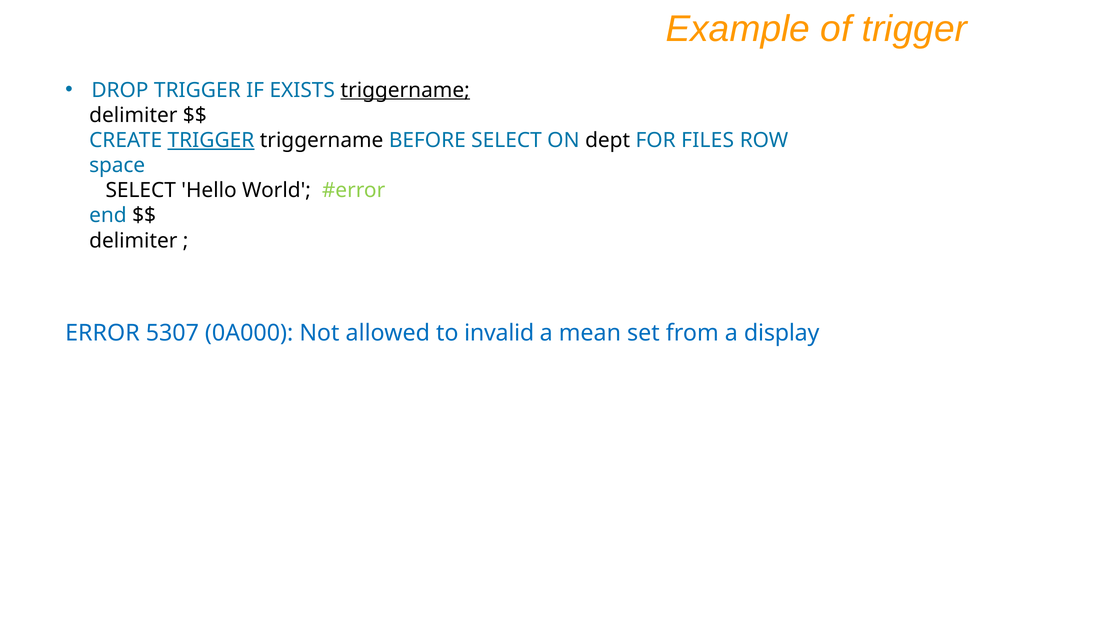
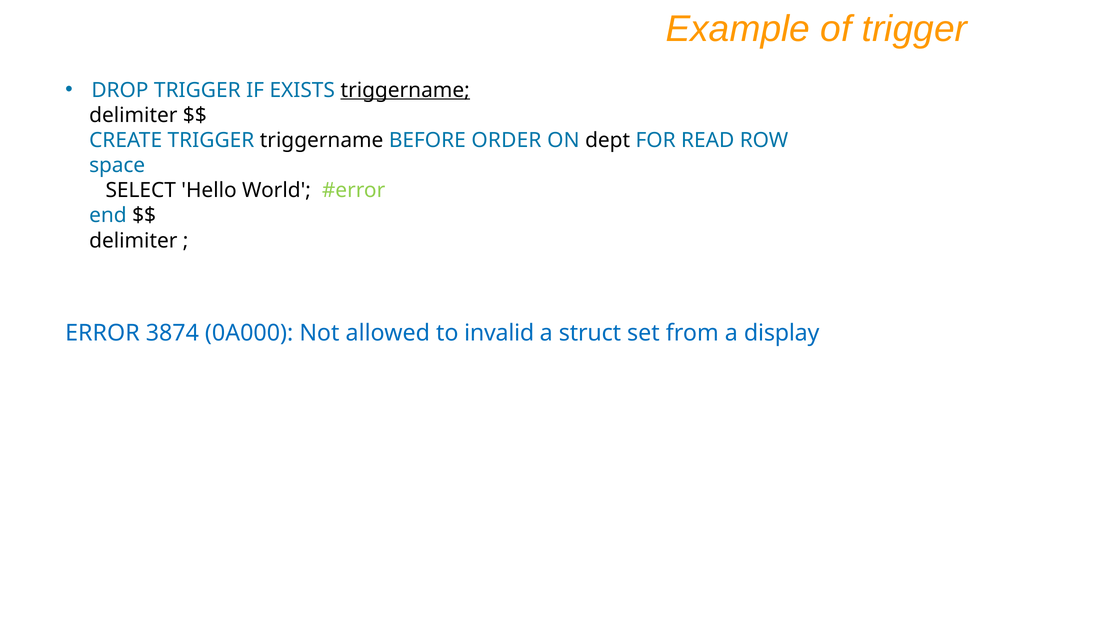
TRIGGER at (211, 140) underline: present -> none
BEFORE SELECT: SELECT -> ORDER
FILES: FILES -> READ
5307: 5307 -> 3874
mean: mean -> struct
